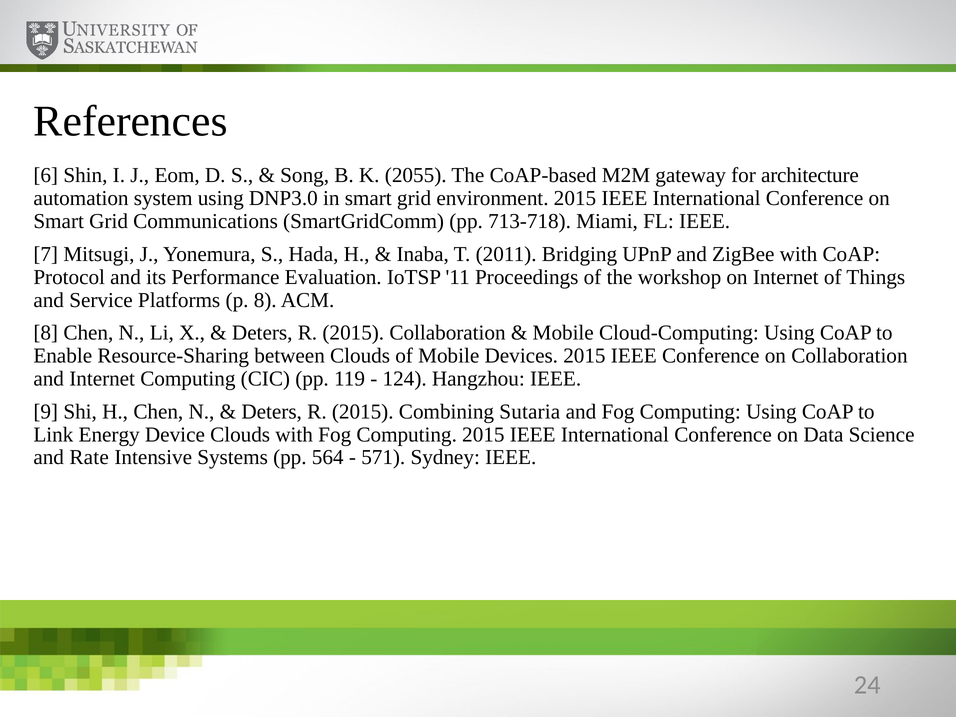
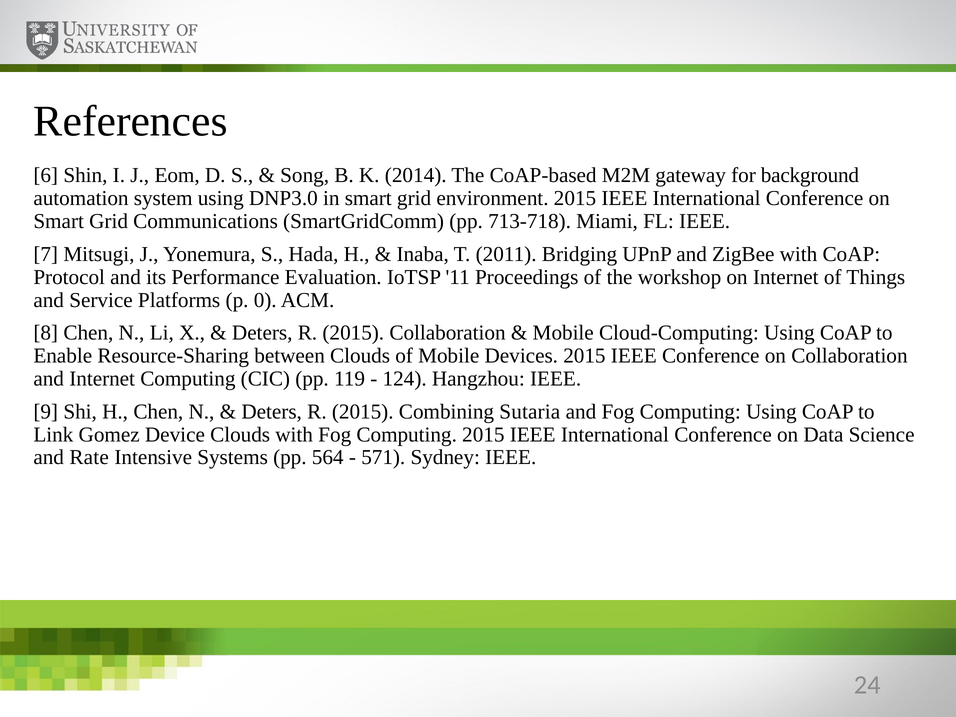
2055: 2055 -> 2014
architecture: architecture -> background
p 8: 8 -> 0
Energy: Energy -> Gomez
